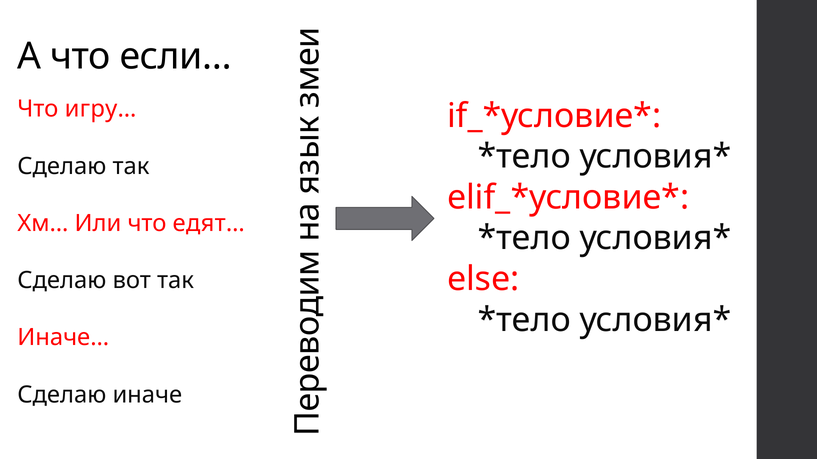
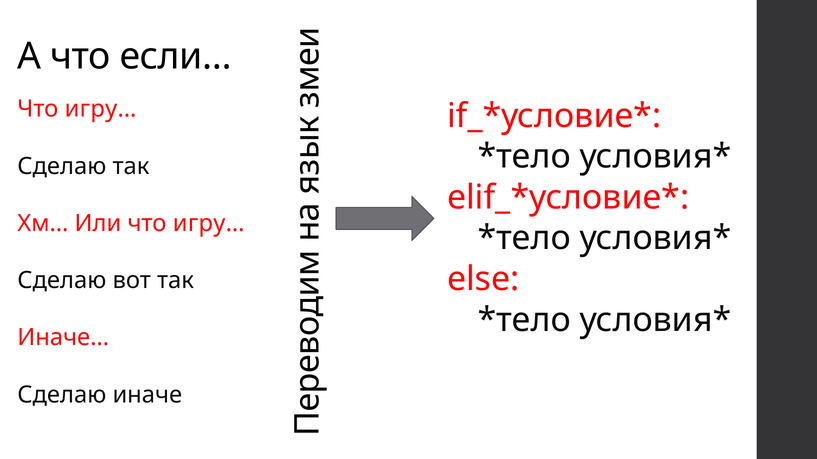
Или что едят…: едят… -> игру…
